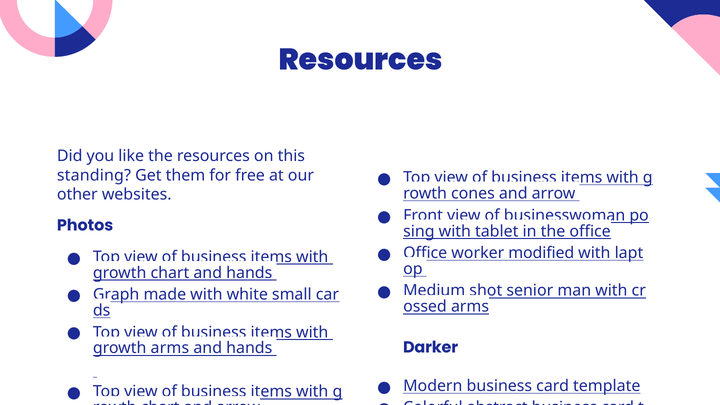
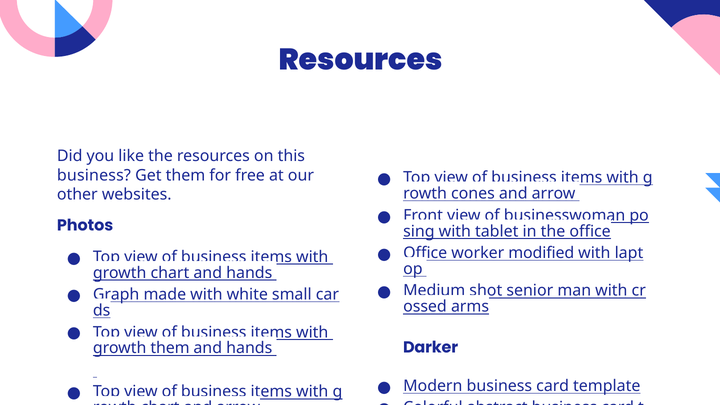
standing at (94, 175): standing -> business
growth arms: arms -> them
